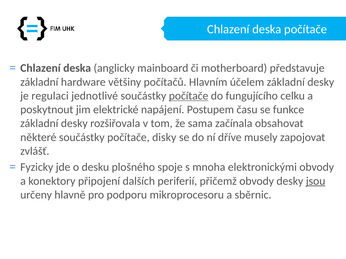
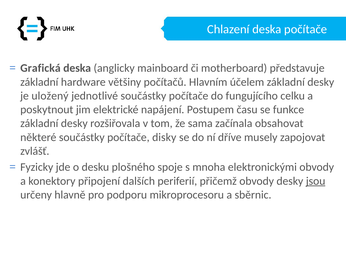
Chlazení at (40, 68): Chlazení -> Grafická
regulaci: regulaci -> uložený
počítače at (189, 96) underline: present -> none
